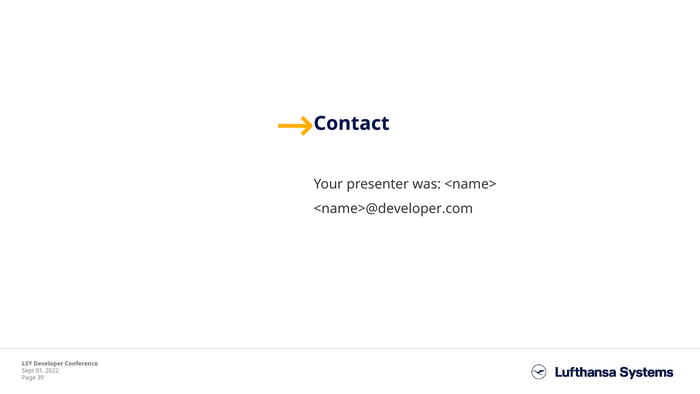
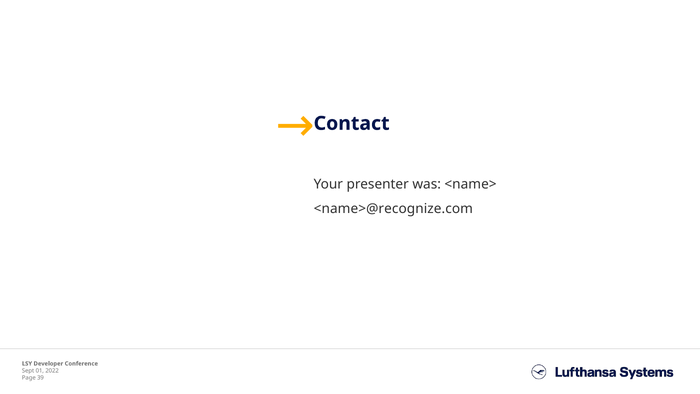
<name>@developer.com: <name>@developer.com -> <name>@recognize.com
